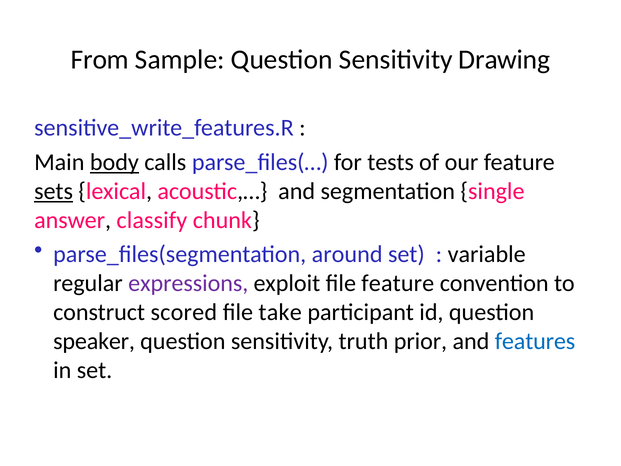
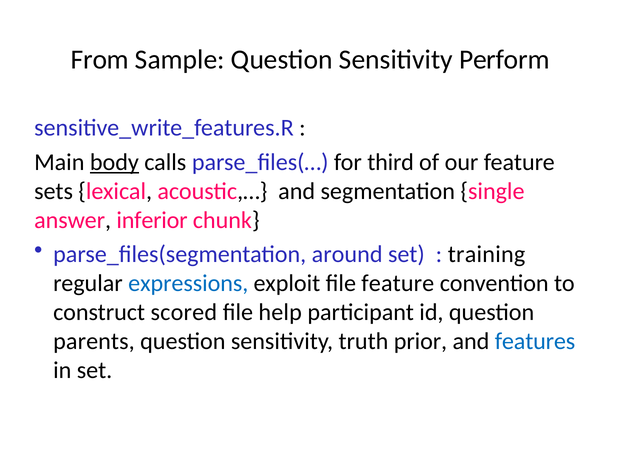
Drawing: Drawing -> Perform
tests: tests -> third
sets underline: present -> none
classify: classify -> inferior
variable: variable -> training
expressions colour: purple -> blue
take: take -> help
speaker: speaker -> parents
